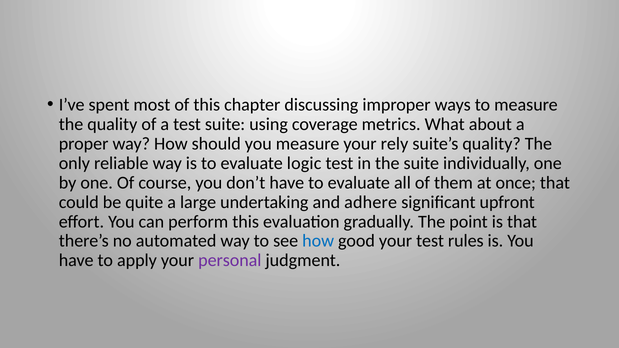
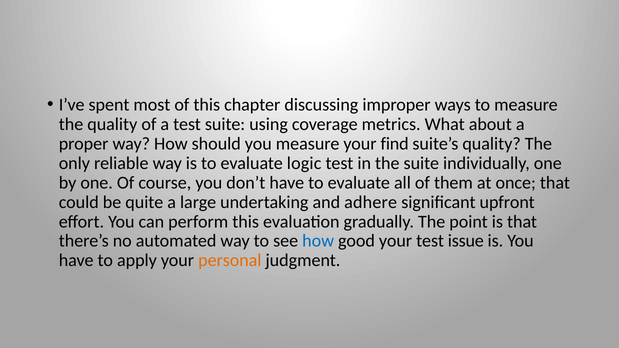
rely: rely -> find
rules: rules -> issue
personal colour: purple -> orange
